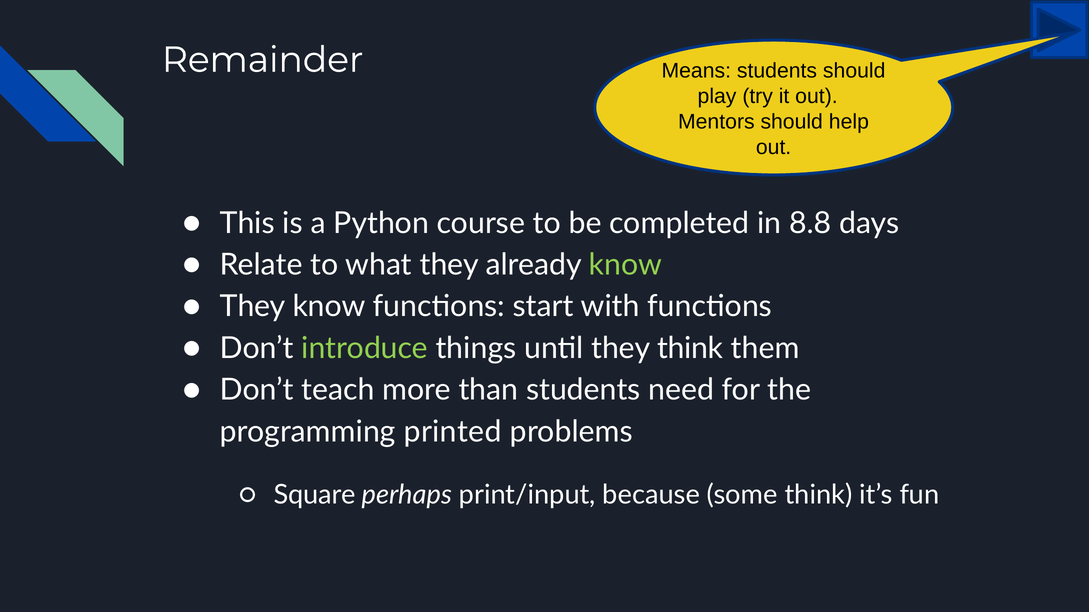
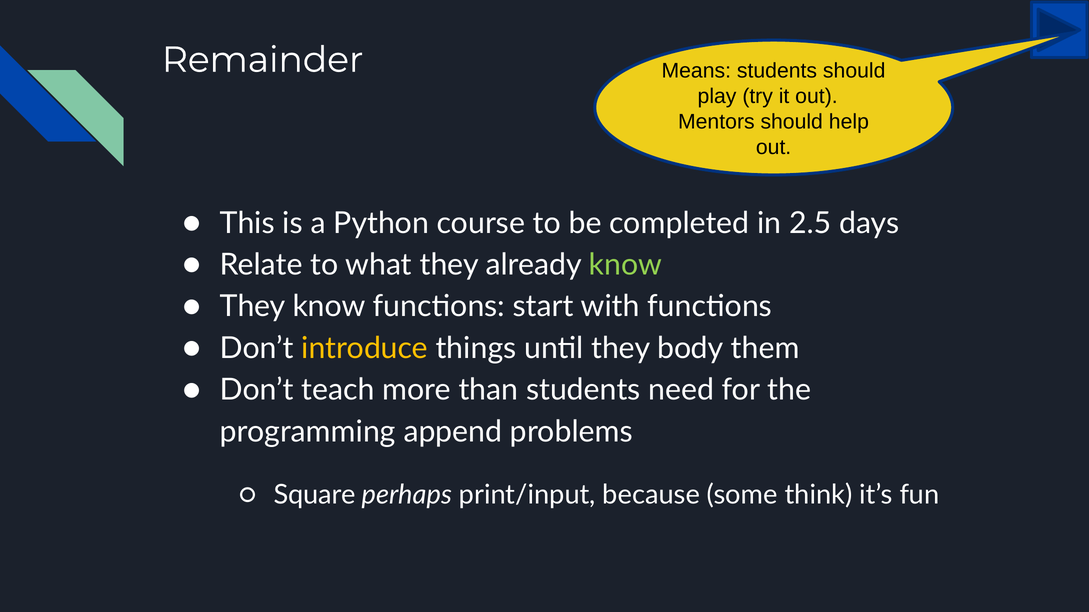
8.8: 8.8 -> 2.5
introduce colour: light green -> yellow
they think: think -> body
printed: printed -> append
